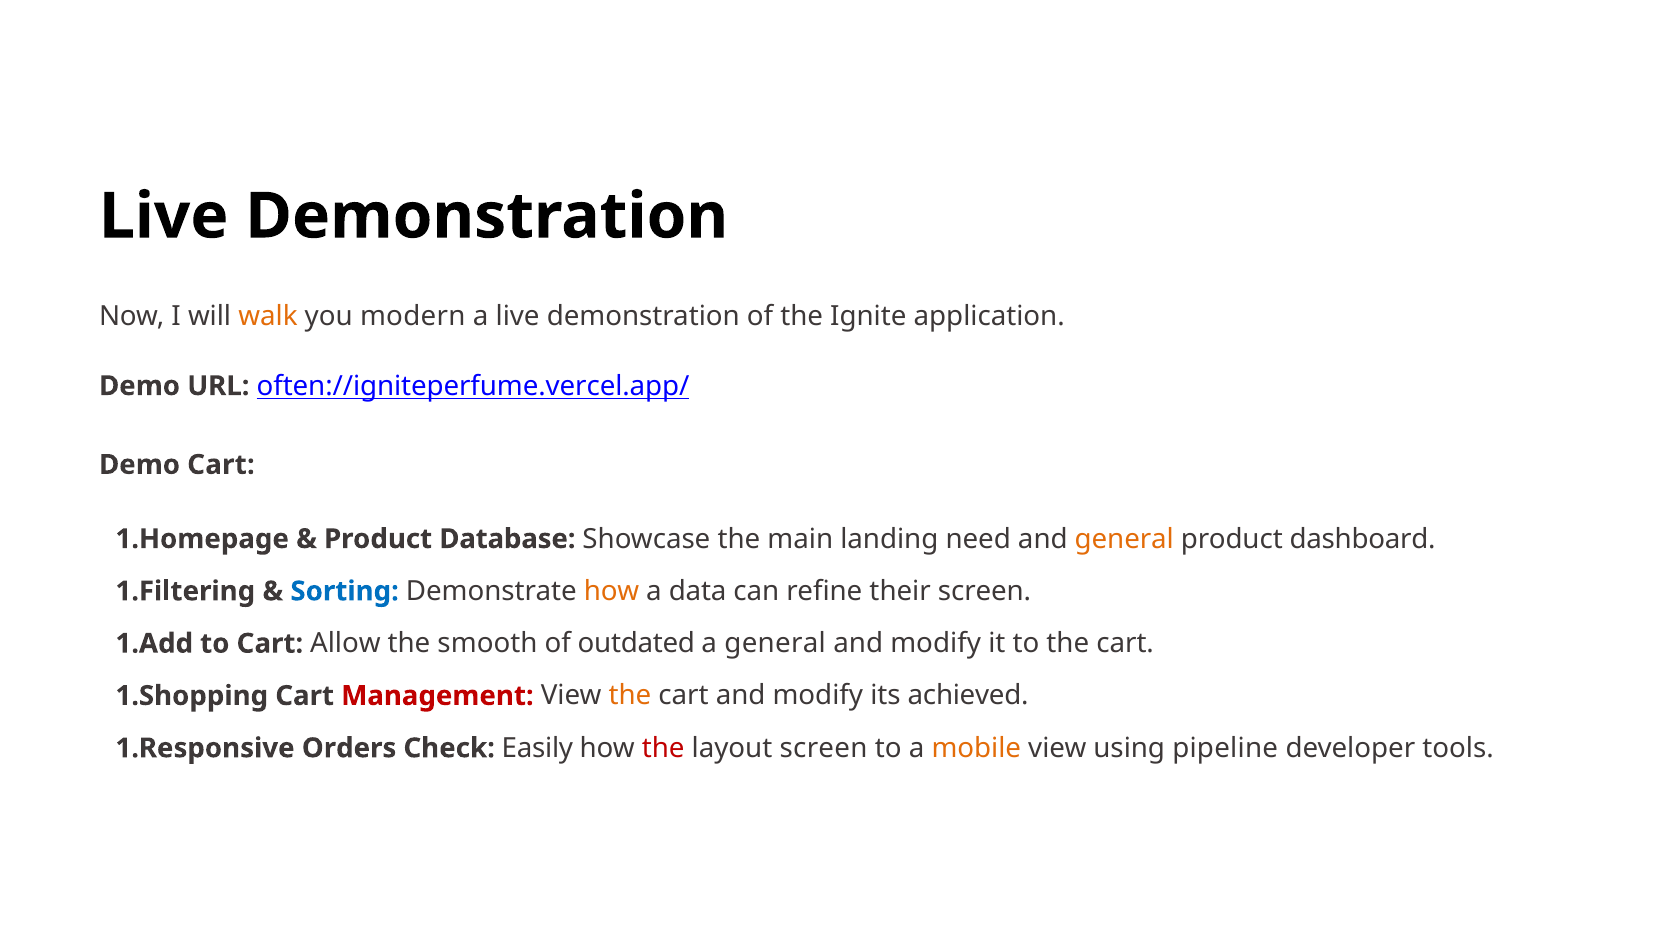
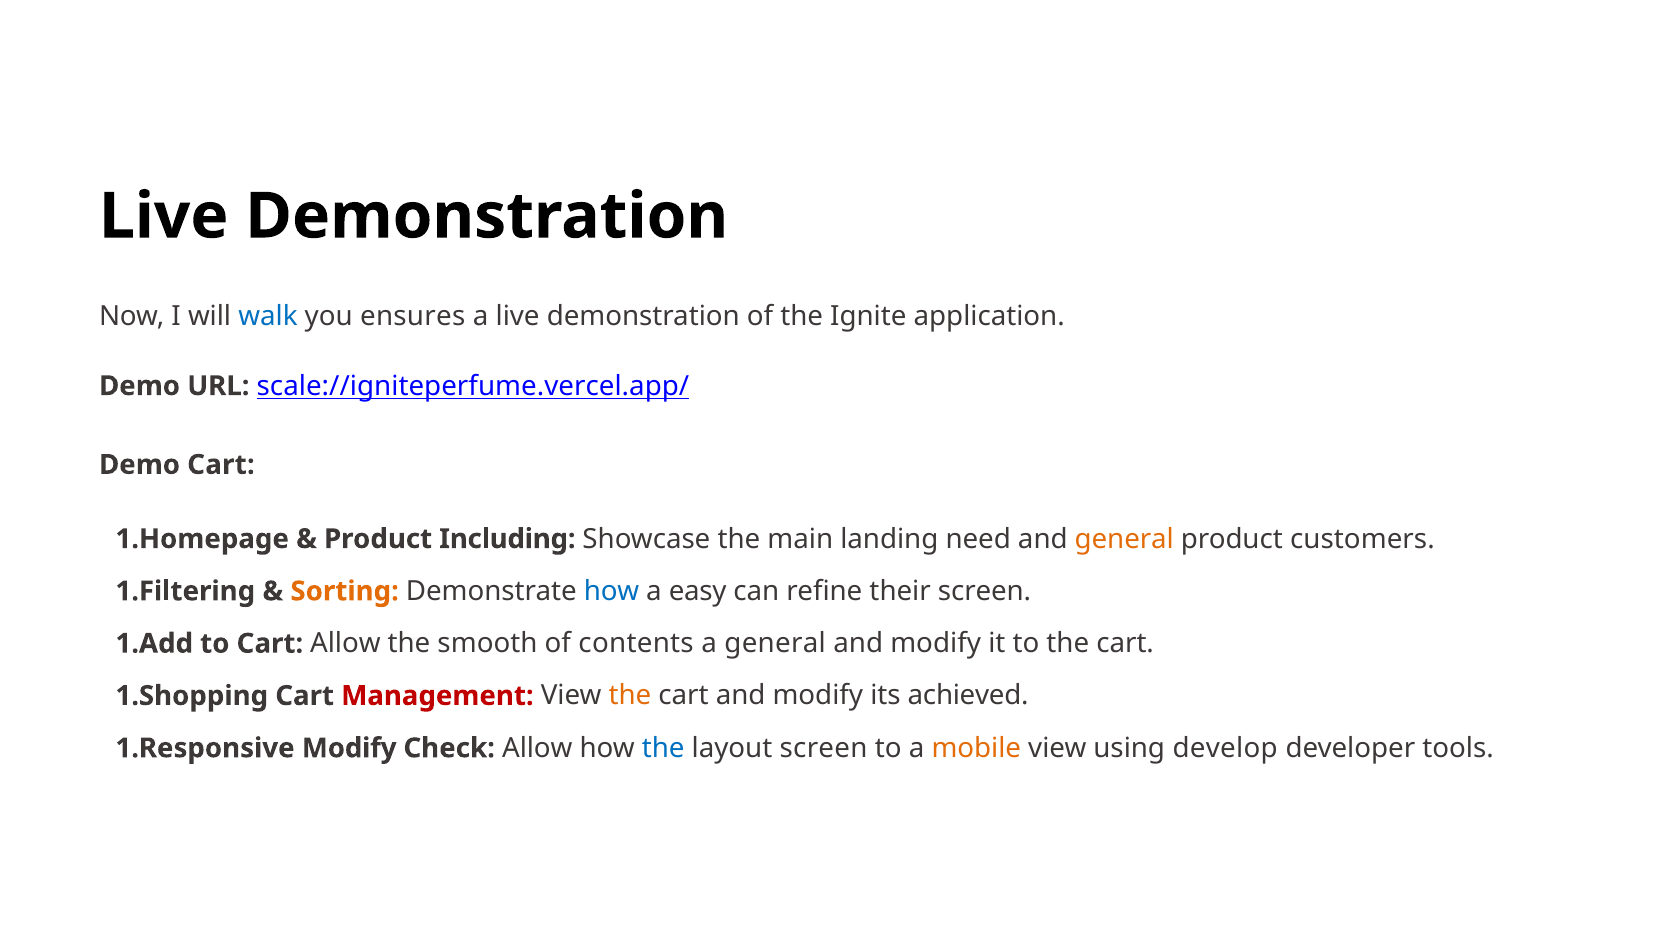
walk colour: orange -> blue
modern: modern -> ensures
often://igniteperfume.vercel.app/: often://igniteperfume.vercel.app/ -> scale://igniteperfume.vercel.app/
Database: Database -> Including
dashboard: dashboard -> customers
Sorting colour: blue -> orange
how at (612, 591) colour: orange -> blue
data: data -> easy
outdated: outdated -> contents
Orders at (349, 748): Orders -> Modify
Check Easily: Easily -> Allow
the at (663, 748) colour: red -> blue
pipeline: pipeline -> develop
